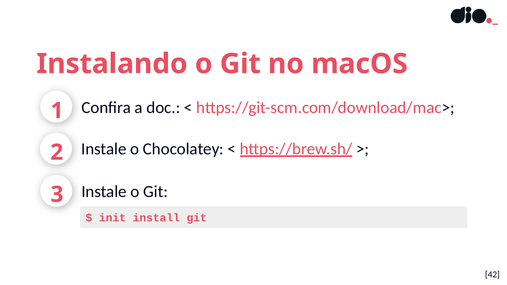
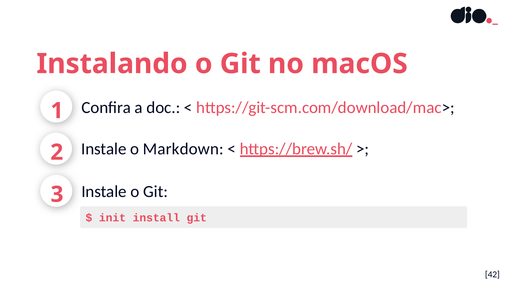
Chocolatey: Chocolatey -> Markdown
